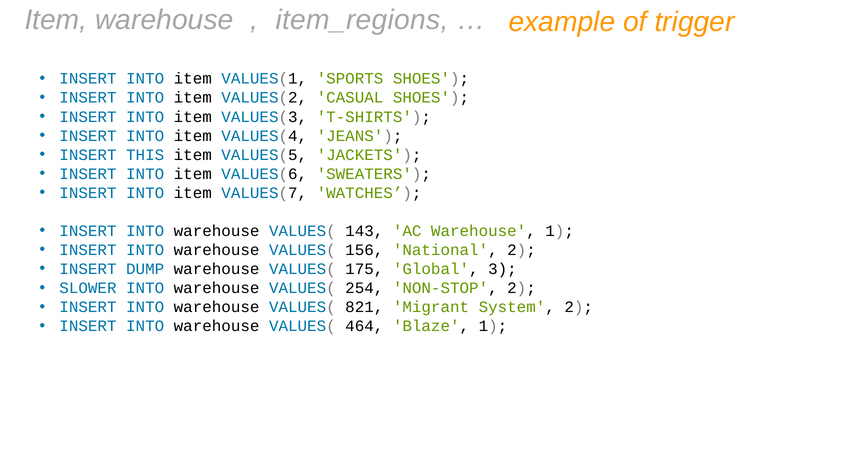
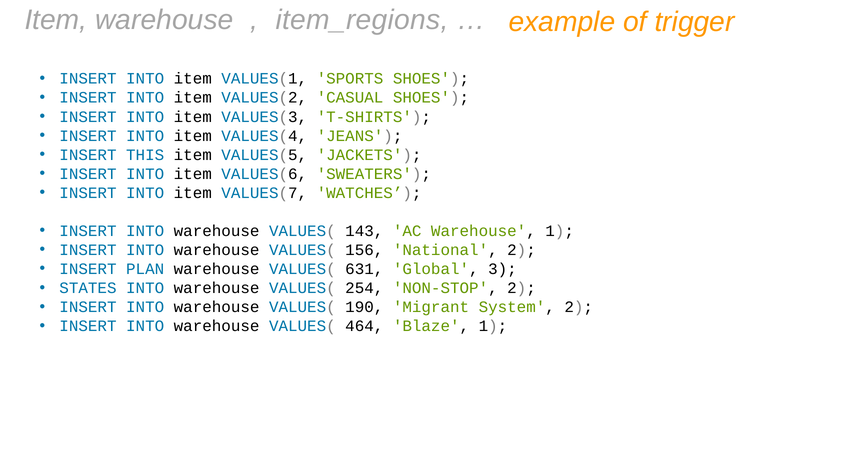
DUMP: DUMP -> PLAN
175: 175 -> 631
SLOWER: SLOWER -> STATES
821: 821 -> 190
